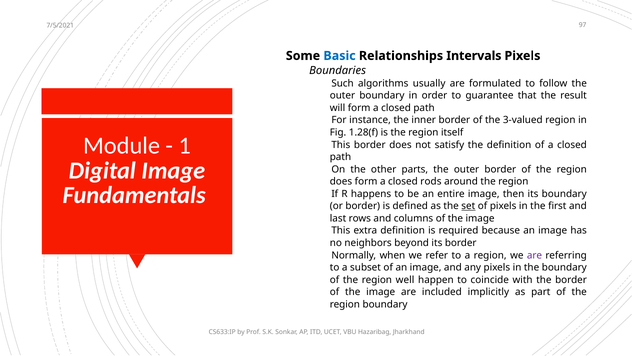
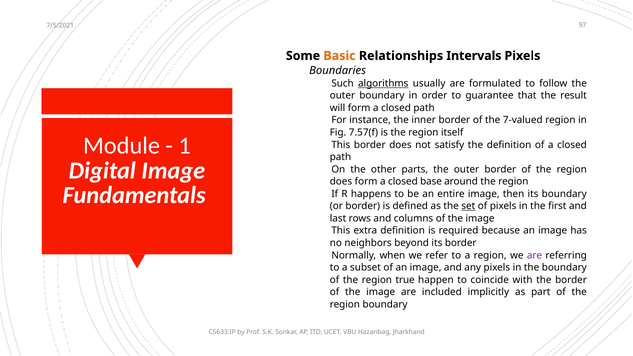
Basic colour: blue -> orange
algorithms underline: none -> present
3-valued: 3-valued -> 7-valued
1.28(f: 1.28(f -> 7.57(f
rods: rods -> base
well: well -> true
